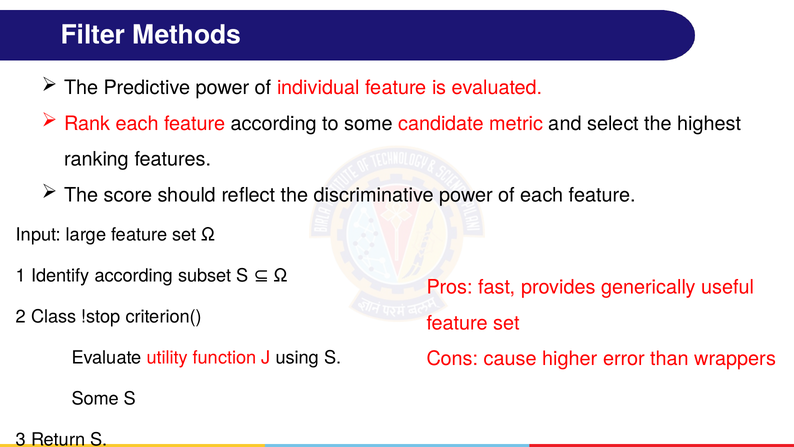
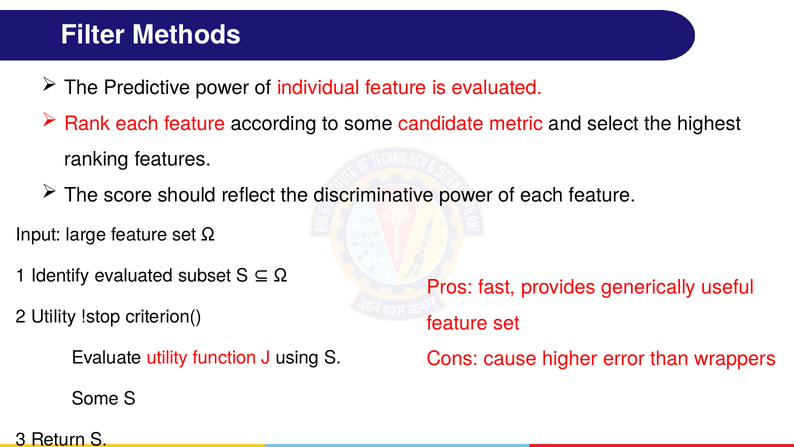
Identify according: according -> evaluated
2 Class: Class -> Utility
